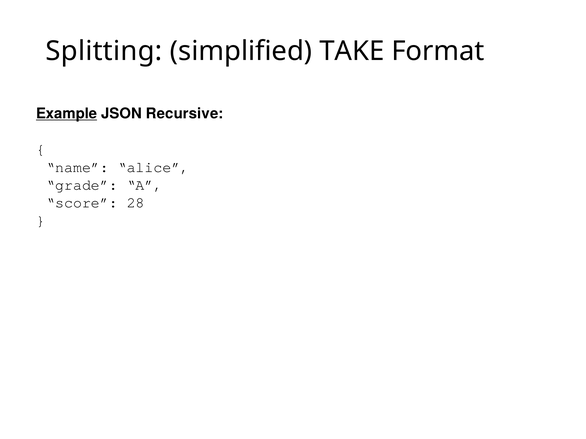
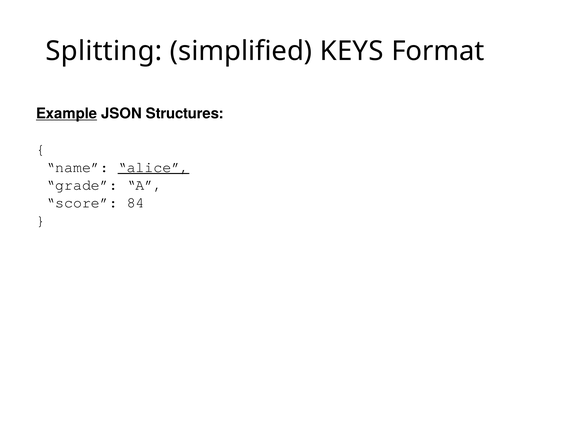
TAKE: TAKE -> KEYS
Recursive: Recursive -> Structures
alice underline: none -> present
28: 28 -> 84
